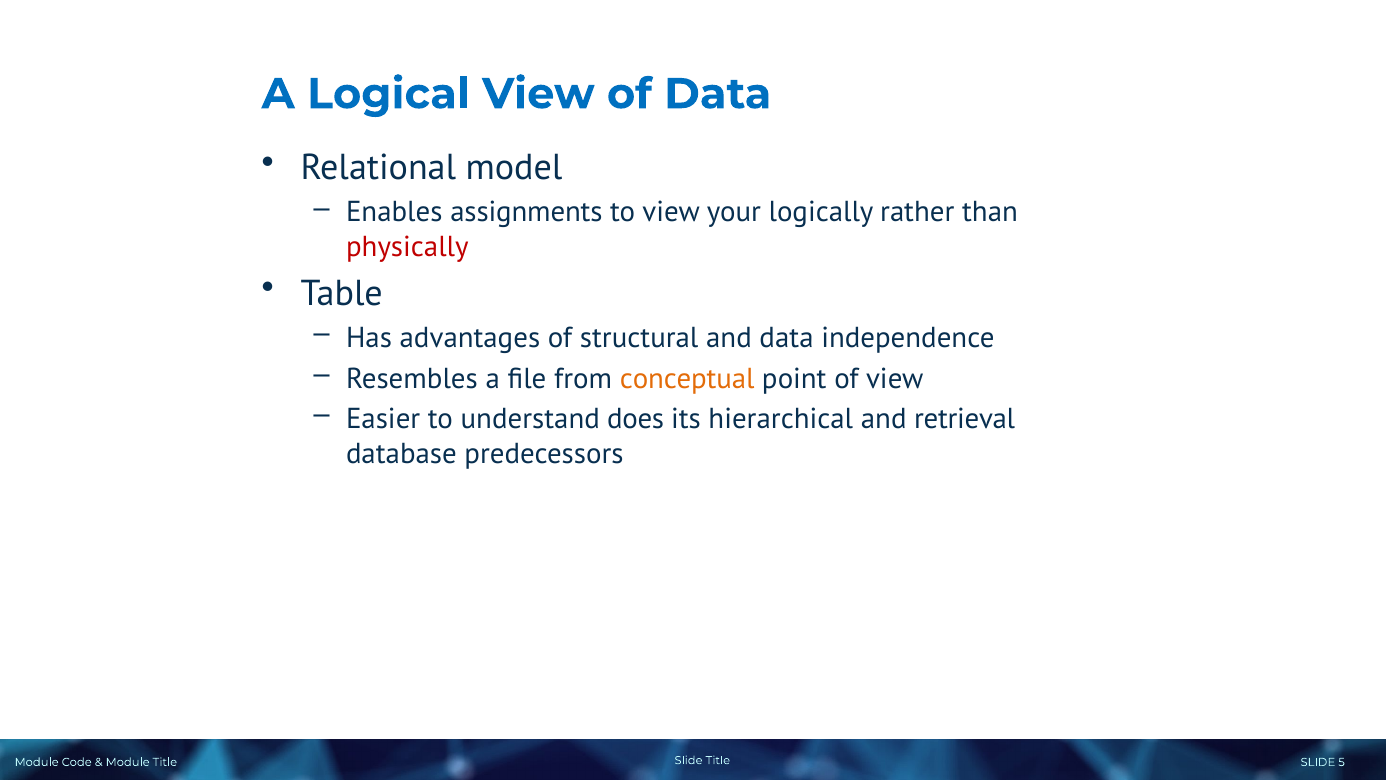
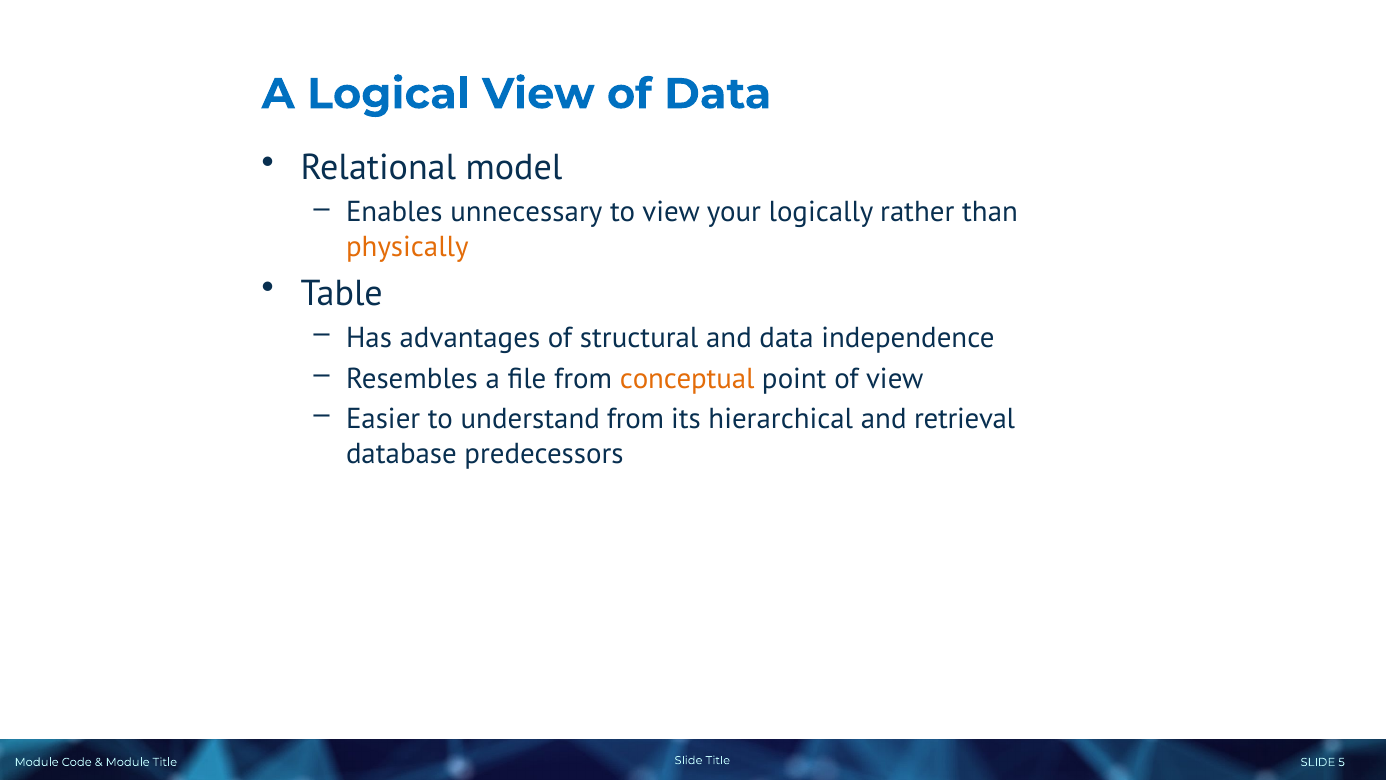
assignments: assignments -> unnecessary
physically colour: red -> orange
understand does: does -> from
